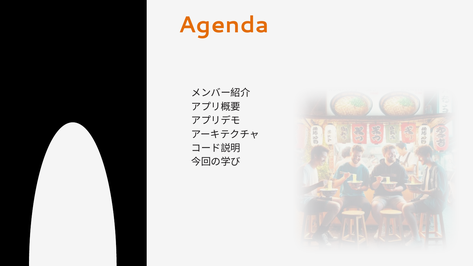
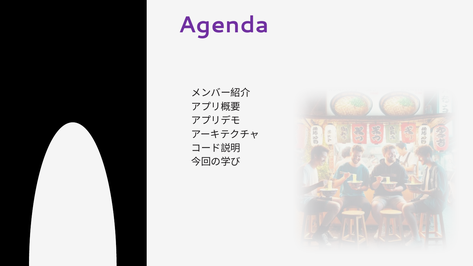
Agenda colour: orange -> purple
